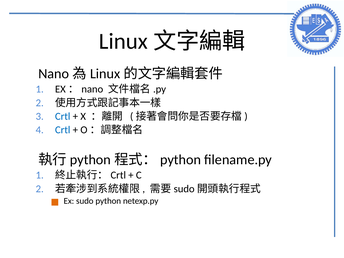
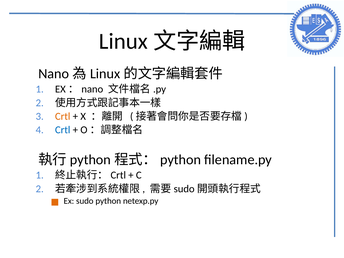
Crtl at (63, 116) colour: blue -> orange
